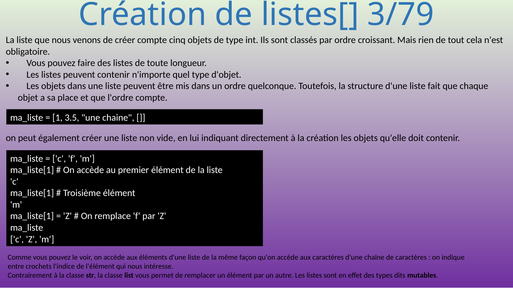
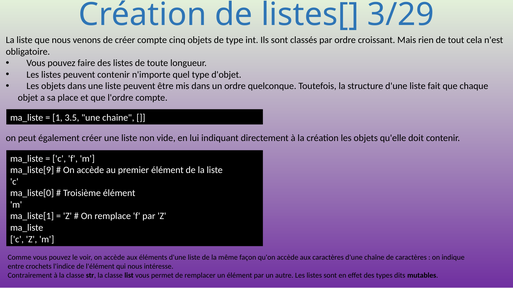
3/79: 3/79 -> 3/29
ma_liste[1 at (32, 170): ma_liste[1 -> ma_liste[9
ma_liste[1 at (32, 193): ma_liste[1 -> ma_liste[0
